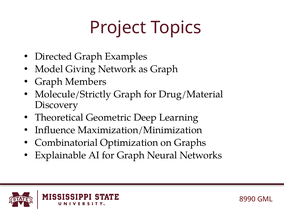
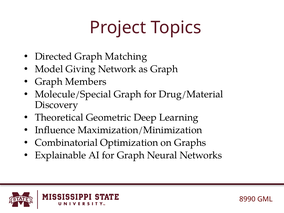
Examples: Examples -> Matching
Molecule/Strictly: Molecule/Strictly -> Molecule/Special
